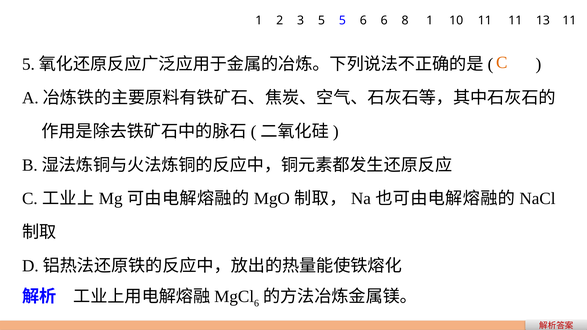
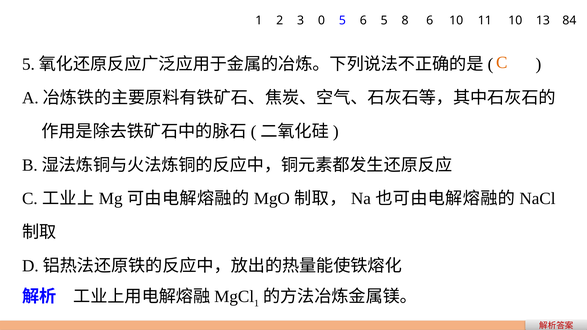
3 5: 5 -> 0
6 6: 6 -> 5
8 1: 1 -> 6
11 11: 11 -> 10
13 11: 11 -> 84
6 at (257, 304): 6 -> 1
